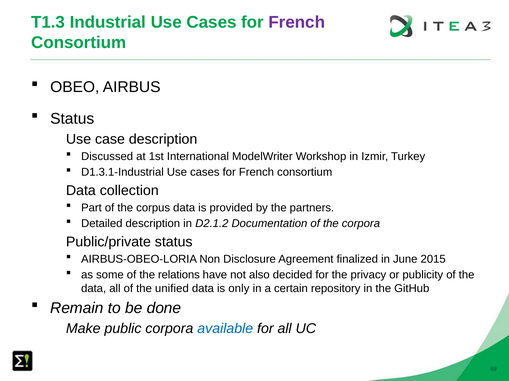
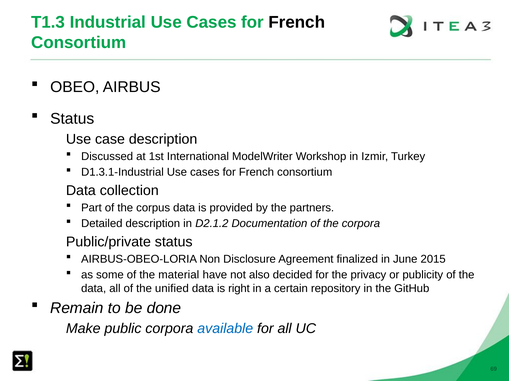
French at (297, 22) colour: purple -> black
relations: relations -> material
only: only -> right
